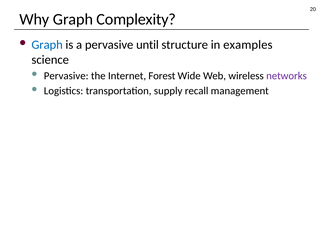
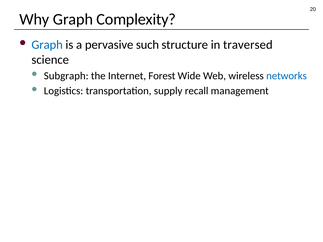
until: until -> such
examples: examples -> traversed
Pervasive at (66, 76): Pervasive -> Subgraph
networks colour: purple -> blue
